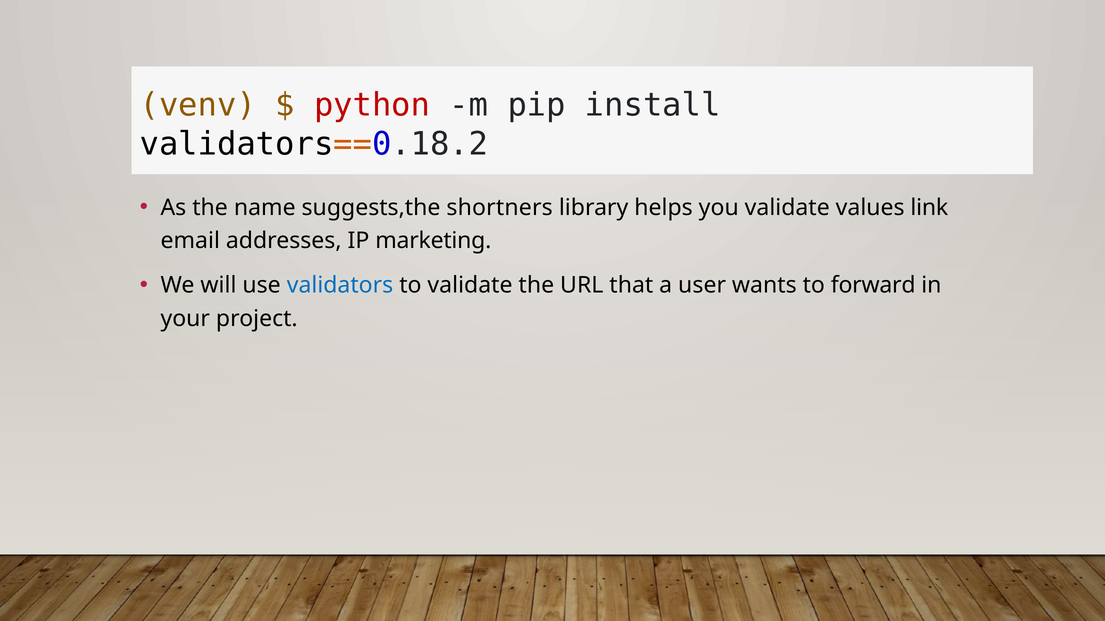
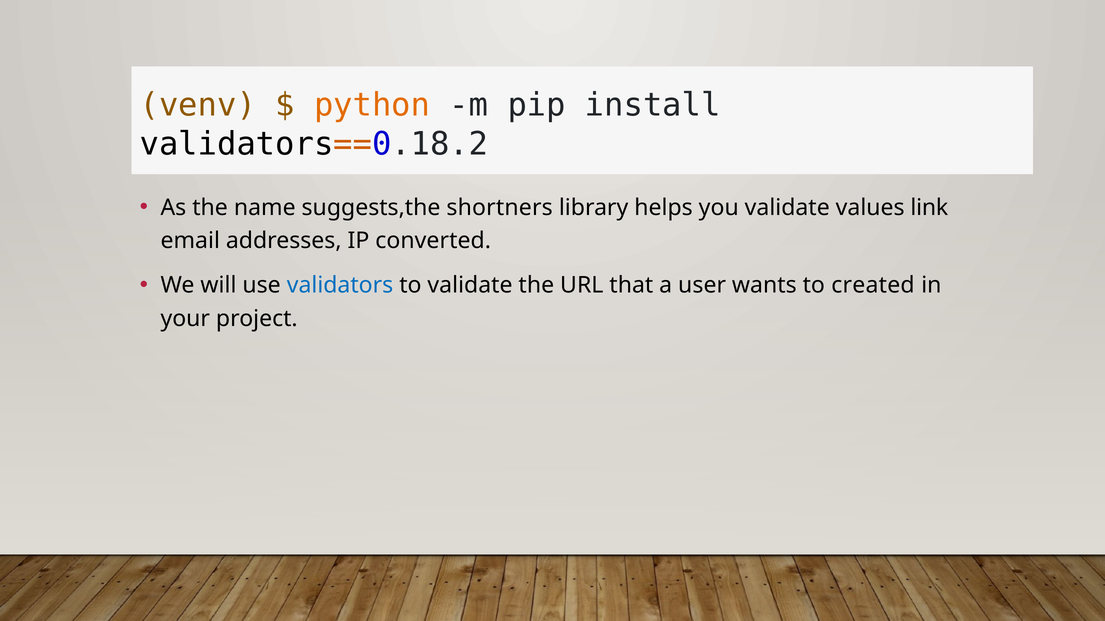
python colour: red -> orange
marketing: marketing -> converted
forward: forward -> created
